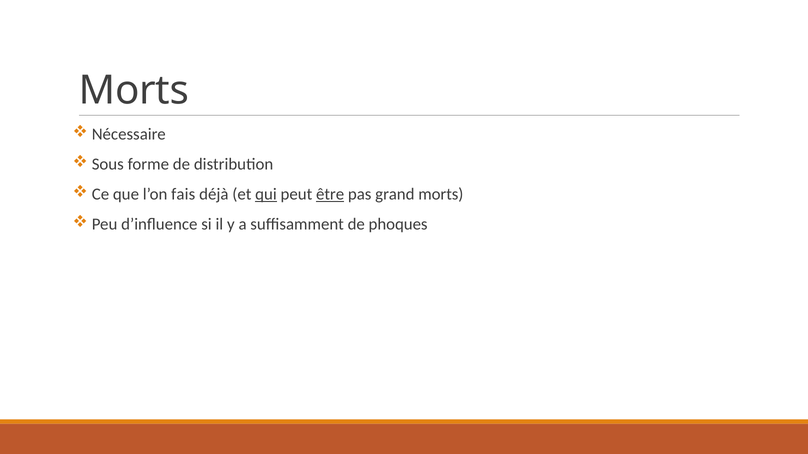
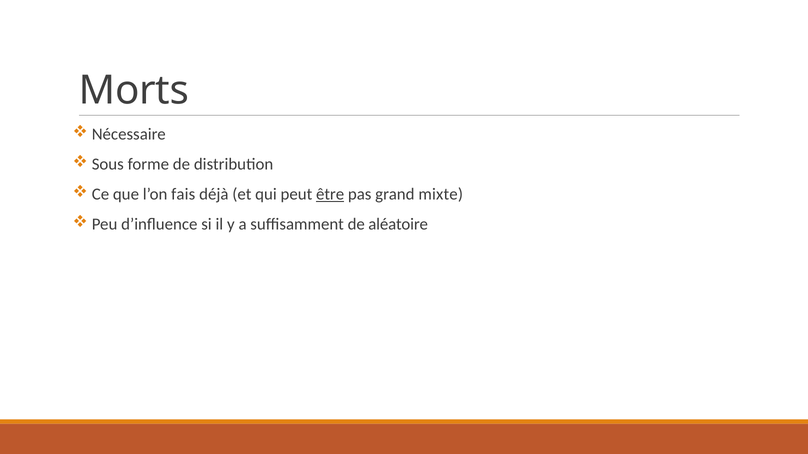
qui underline: present -> none
grand morts: morts -> mixte
phoques: phoques -> aléatoire
